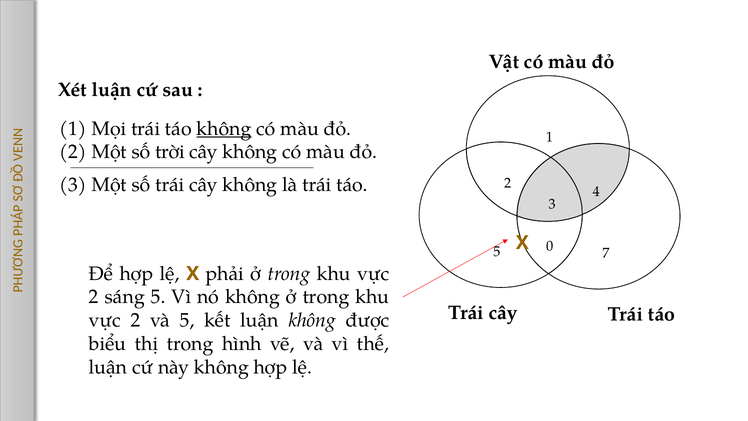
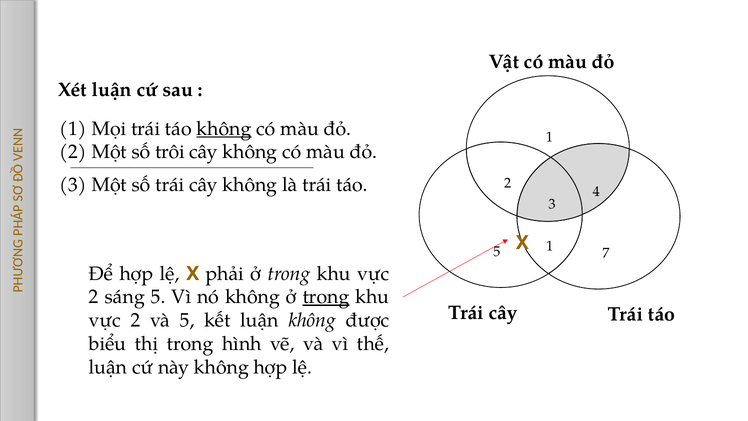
trời: trời -> trôi
5 0: 0 -> 1
trong at (326, 297) underline: none -> present
